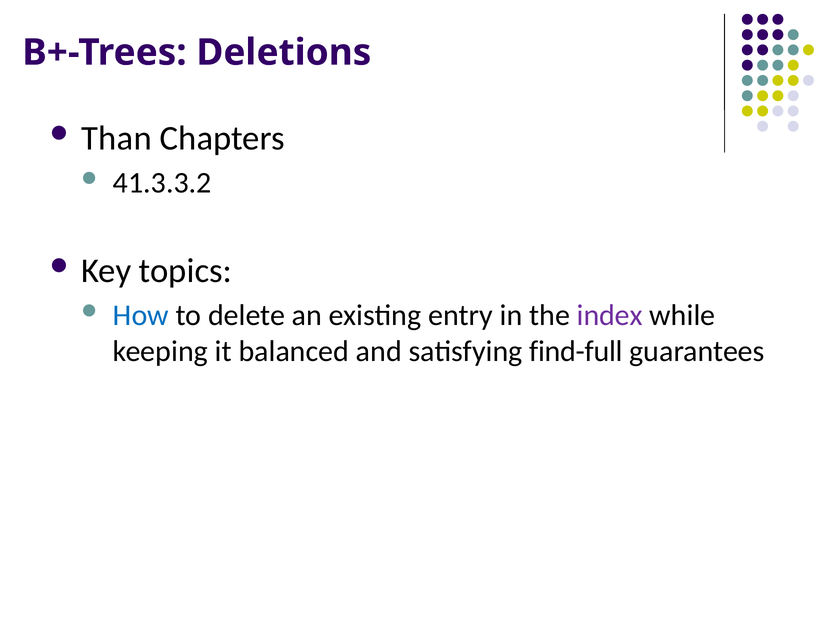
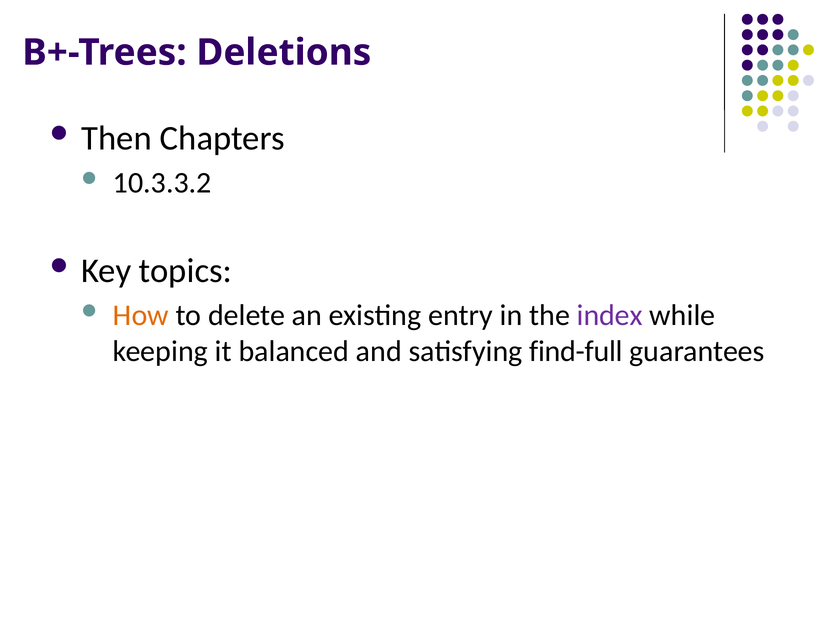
Than: Than -> Then
41.3.3.2: 41.3.3.2 -> 10.3.3.2
How colour: blue -> orange
